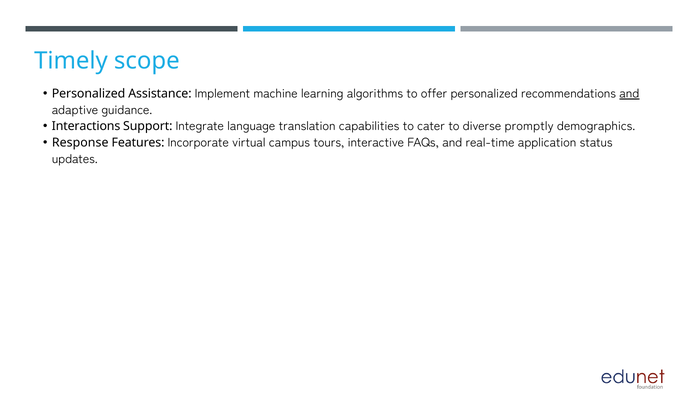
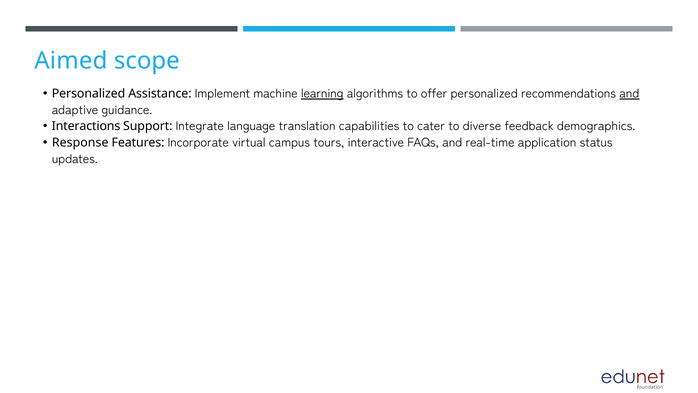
Timely: Timely -> Aimed
learning underline: none -> present
promptly: promptly -> feedback
